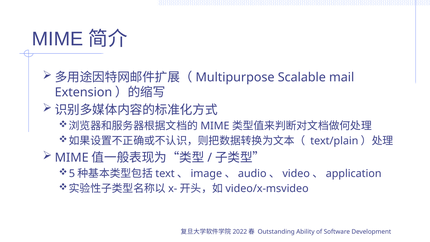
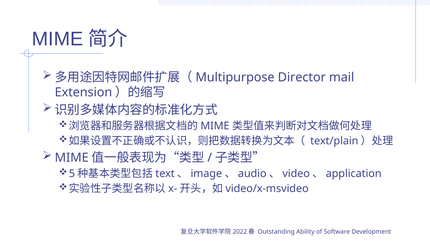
Scalable: Scalable -> Director
